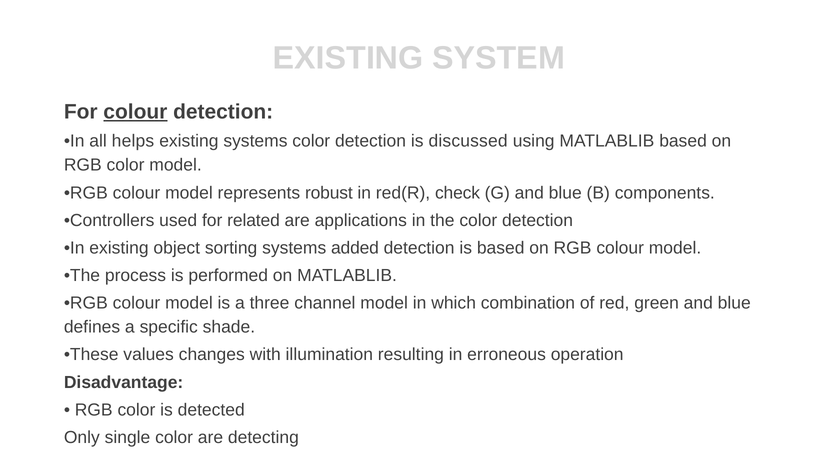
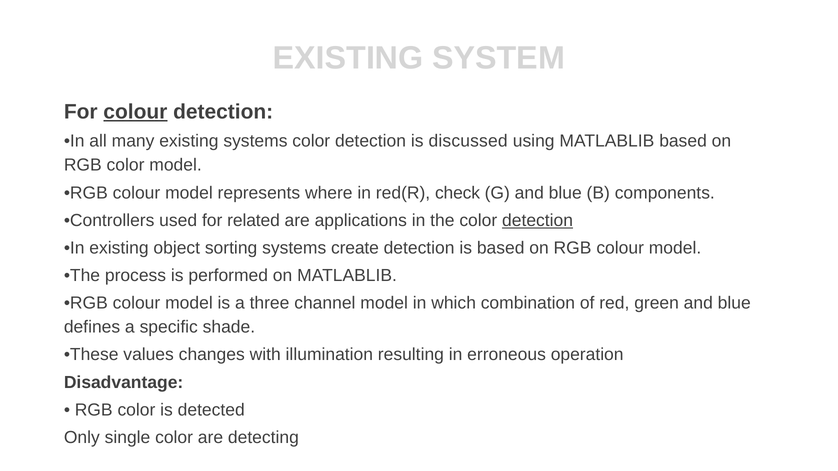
helps: helps -> many
robust: robust -> where
detection at (538, 221) underline: none -> present
added: added -> create
